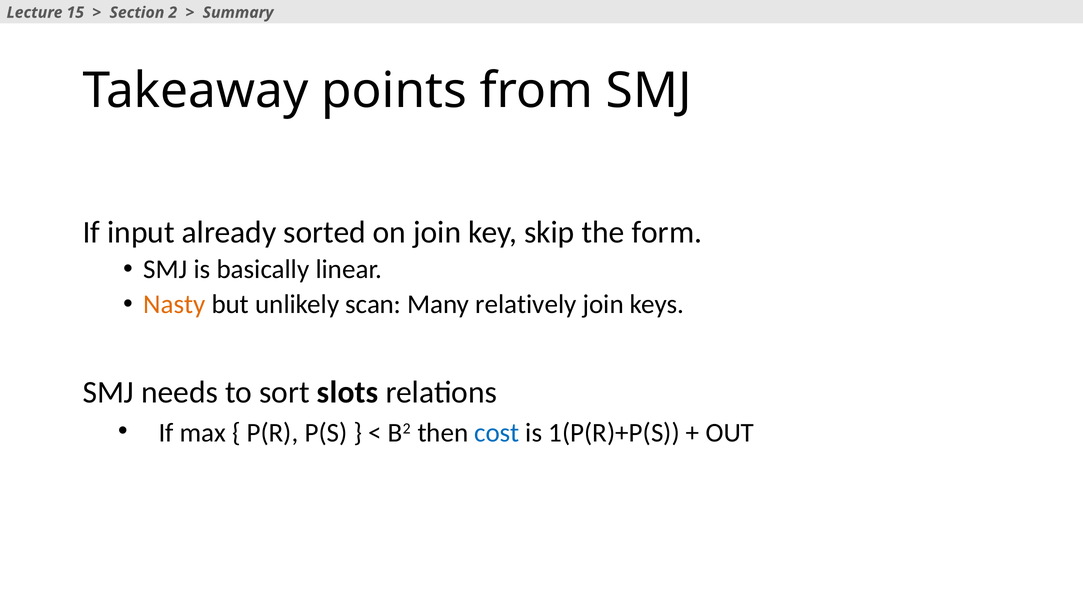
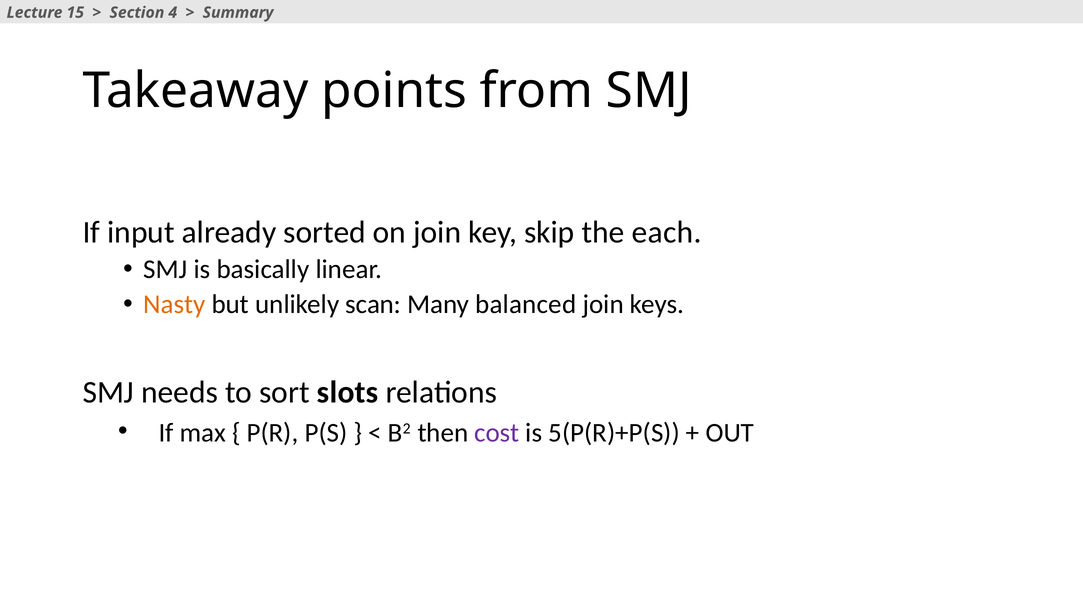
2: 2 -> 4
form: form -> each
relatively: relatively -> balanced
cost colour: blue -> purple
1(P(R)+P(S: 1(P(R)+P(S -> 5(P(R)+P(S
